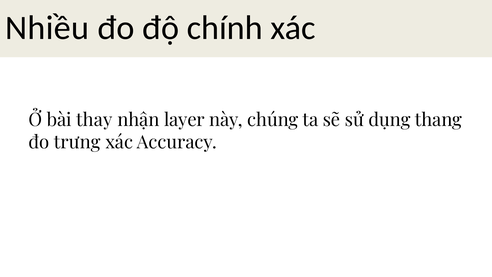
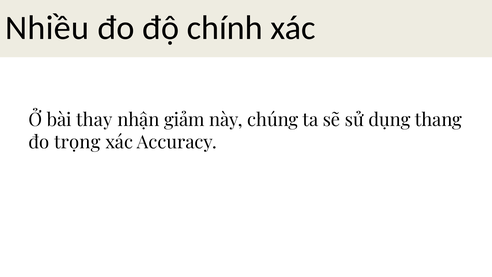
layer: layer -> giảm
trưng: trưng -> trọng
